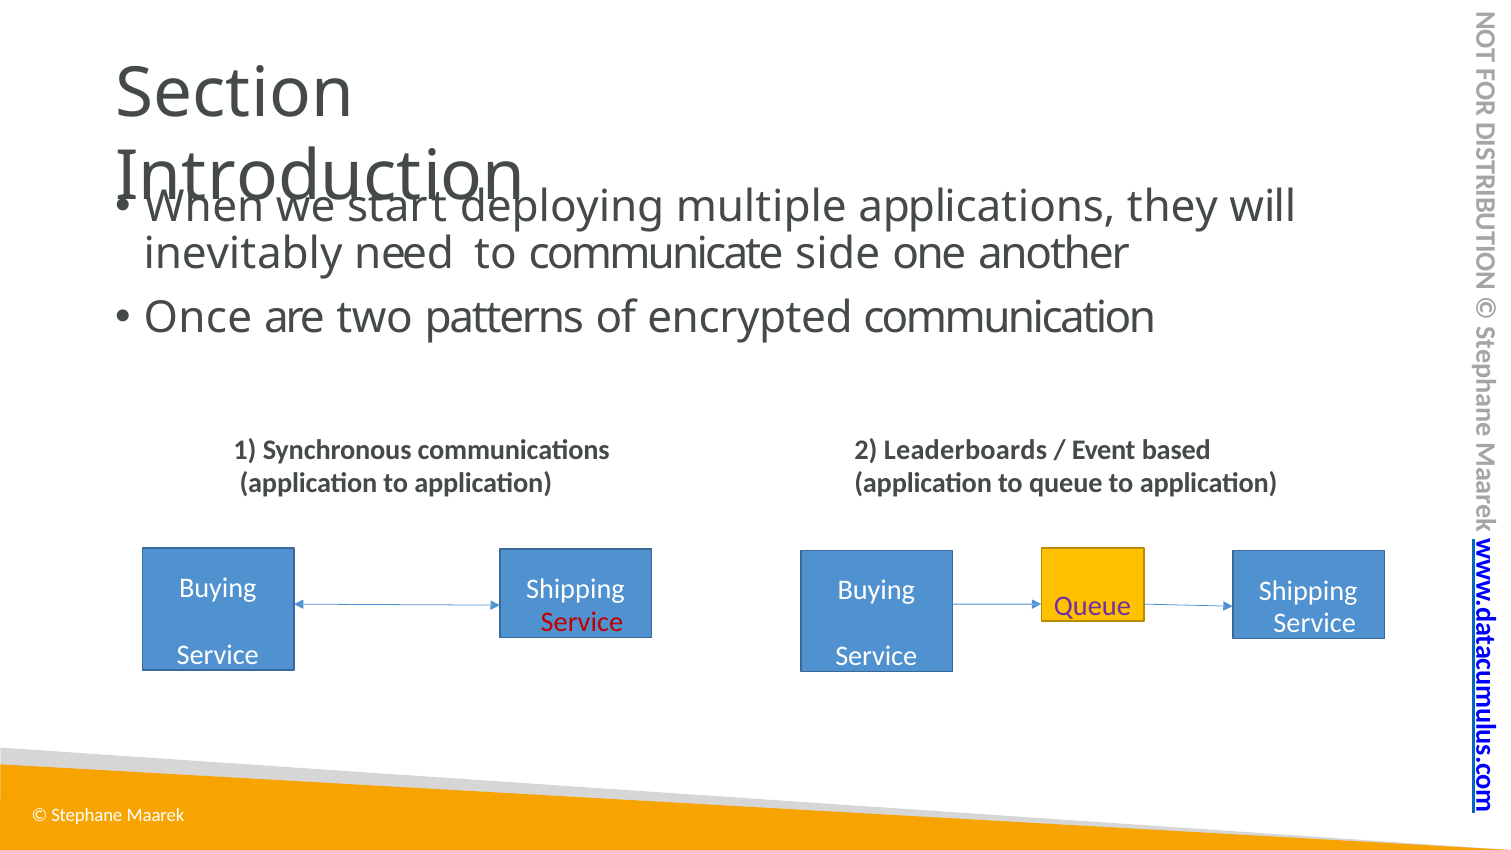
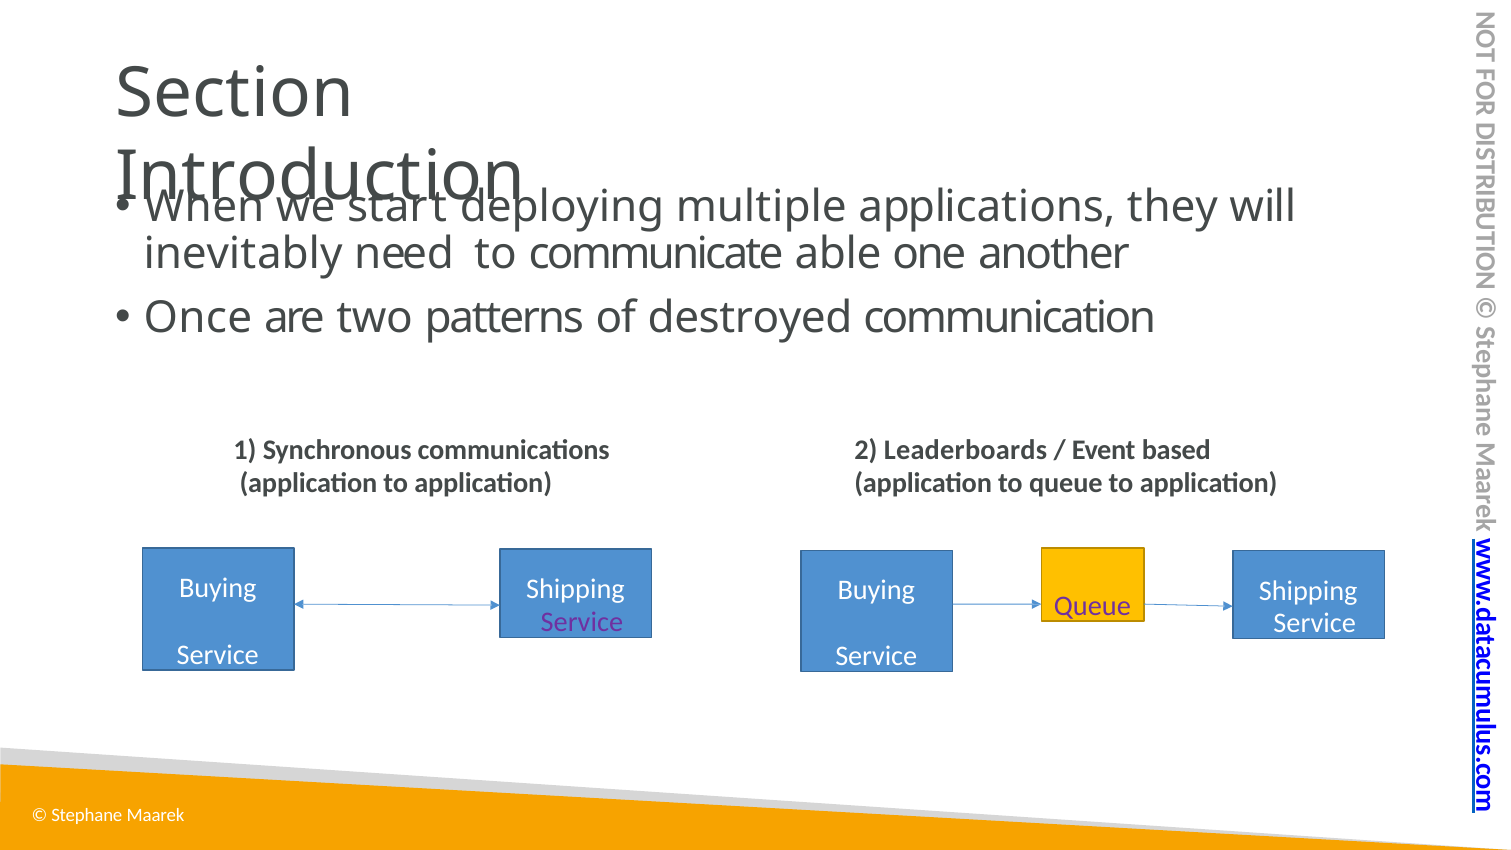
side: side -> able
encrypted: encrypted -> destroyed
Service at (582, 622) colour: red -> purple
